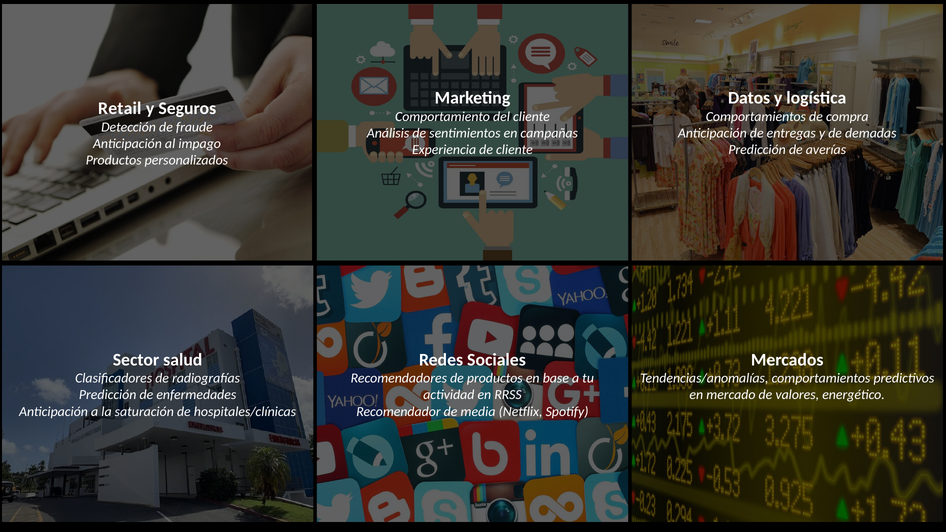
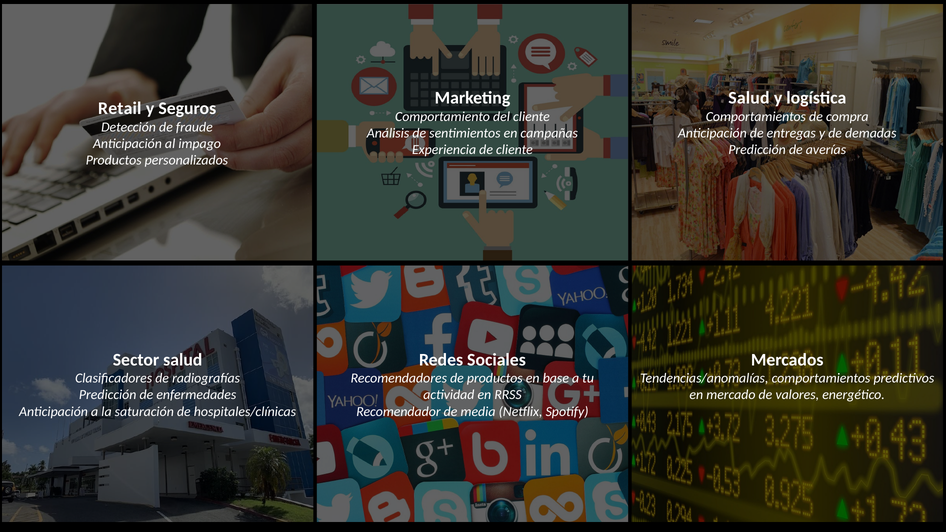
Datos at (749, 98): Datos -> Salud
